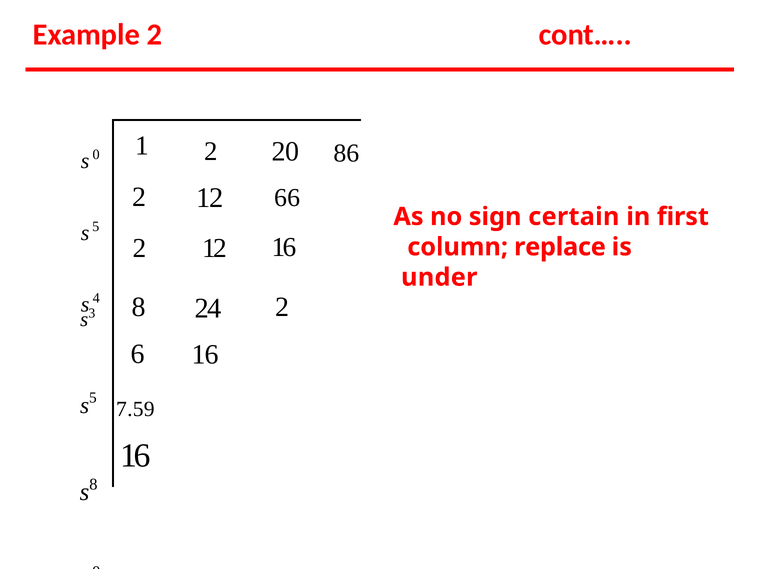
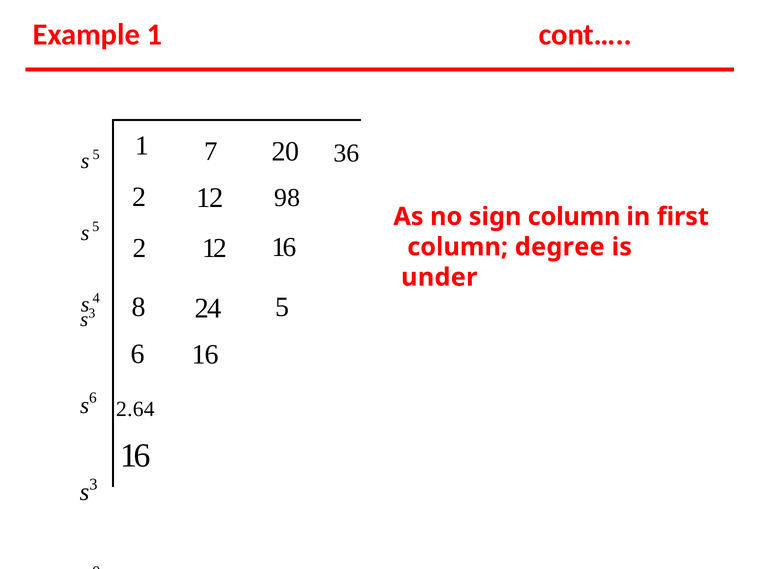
Example 2: 2 -> 1
1 2: 2 -> 7
86: 86 -> 36
0 at (96, 155): 0 -> 5
66: 66 -> 98
sign certain: certain -> column
replace: replace -> degree
24 2: 2 -> 5
5 at (93, 398): 5 -> 6
7.59: 7.59 -> 2.64
8 at (93, 485): 8 -> 3
